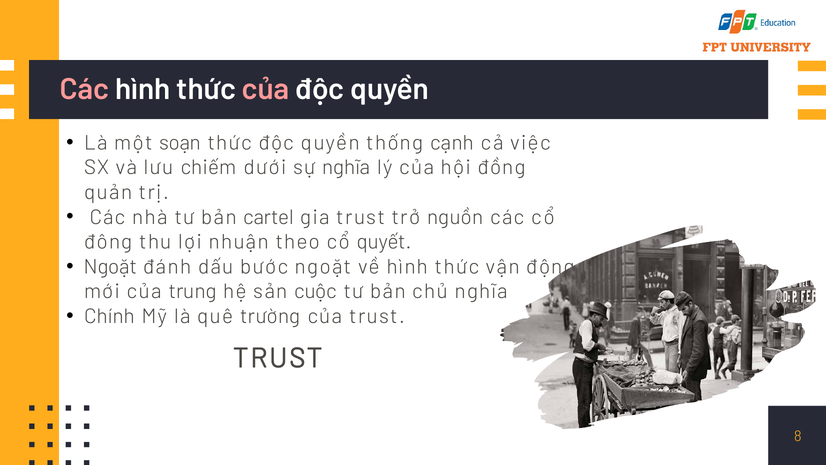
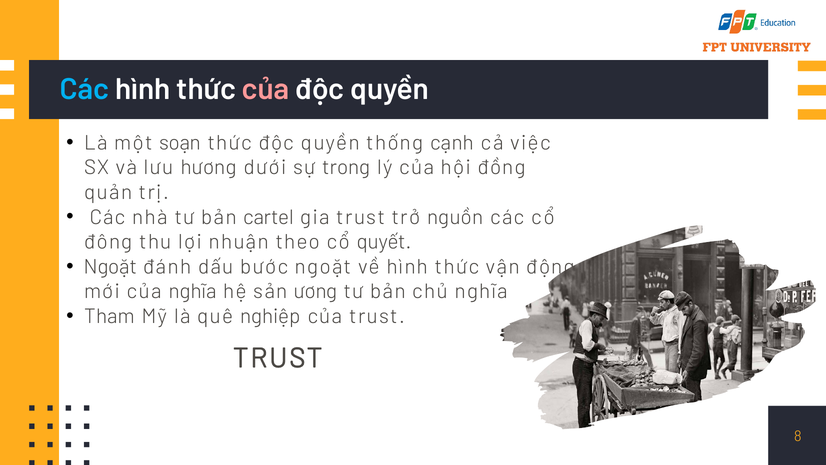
Các at (84, 89) colour: pink -> light blue
chiếm: chiếm -> hương
sự nghĩa: nghĩa -> trong
của trung: trung -> nghĩa
cuộc: cuộc -> ương
Chính: Chính -> Tham
trường: trường -> nghiệp
